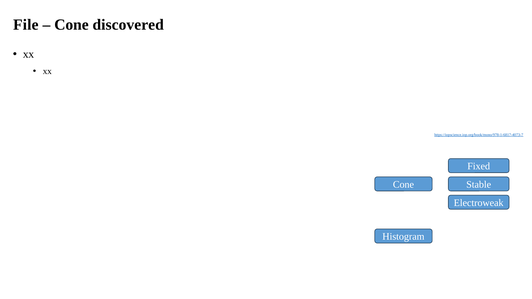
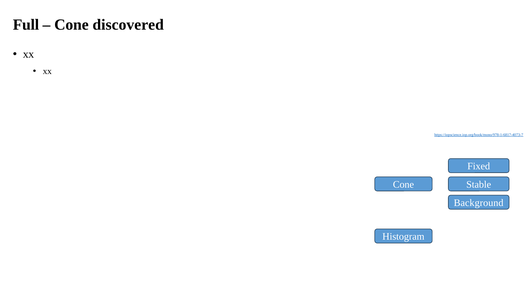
File: File -> Full
Electroweak: Electroweak -> Background
